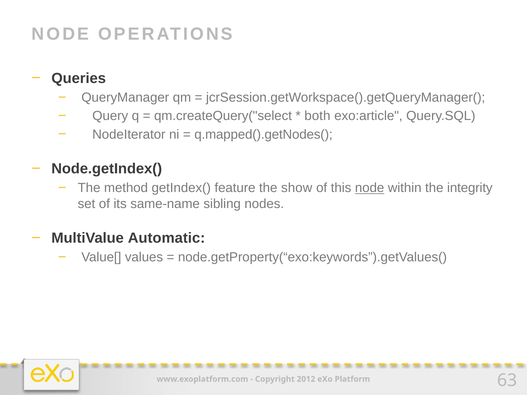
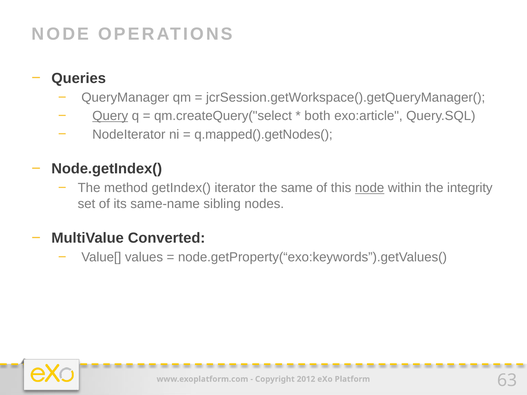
Query underline: none -> present
feature: feature -> iterator
show: show -> same
Automatic: Automatic -> Converted
